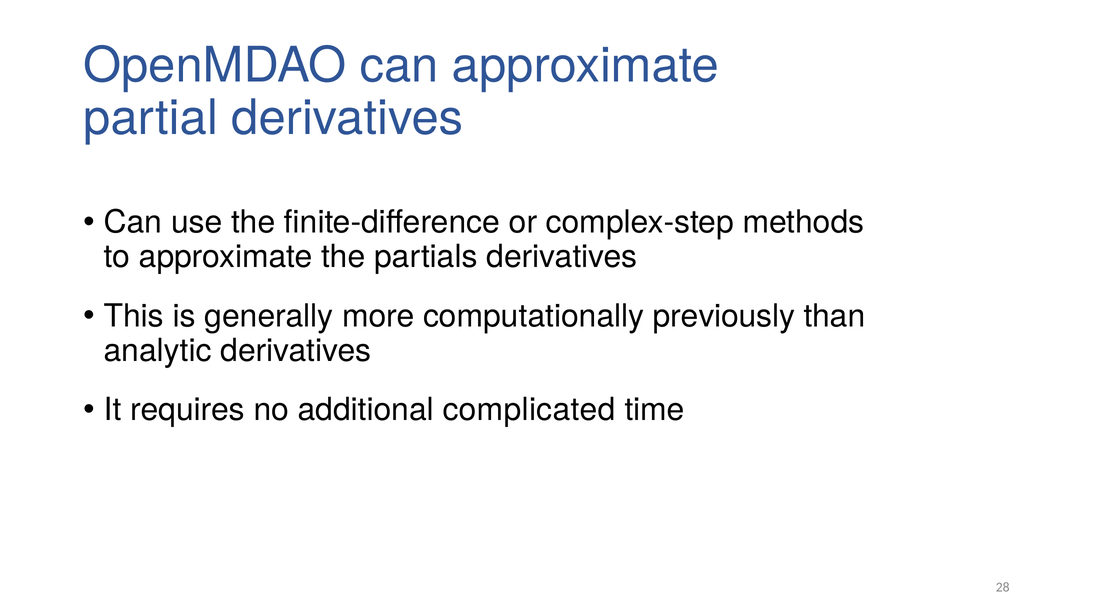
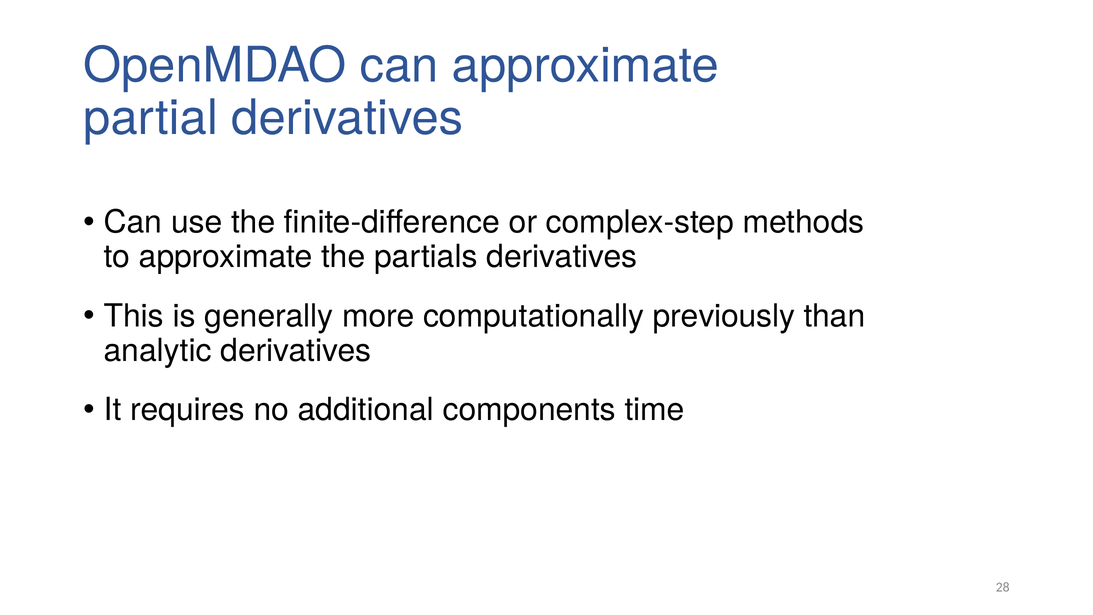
complicated: complicated -> components
